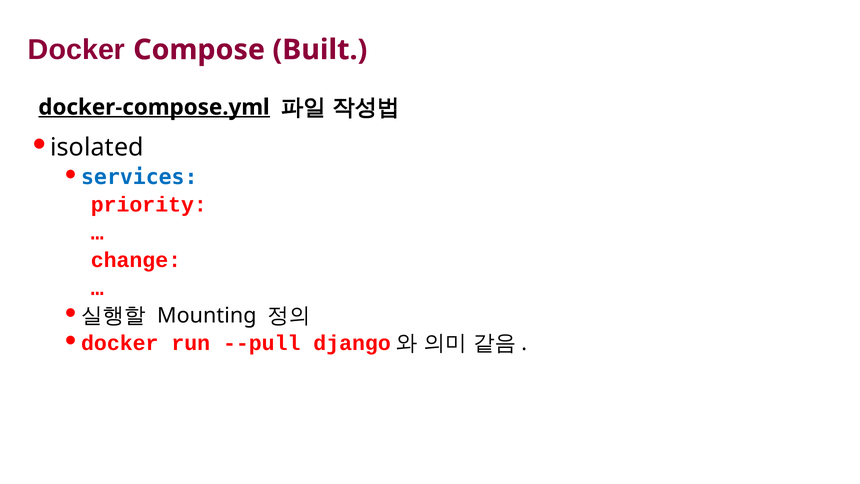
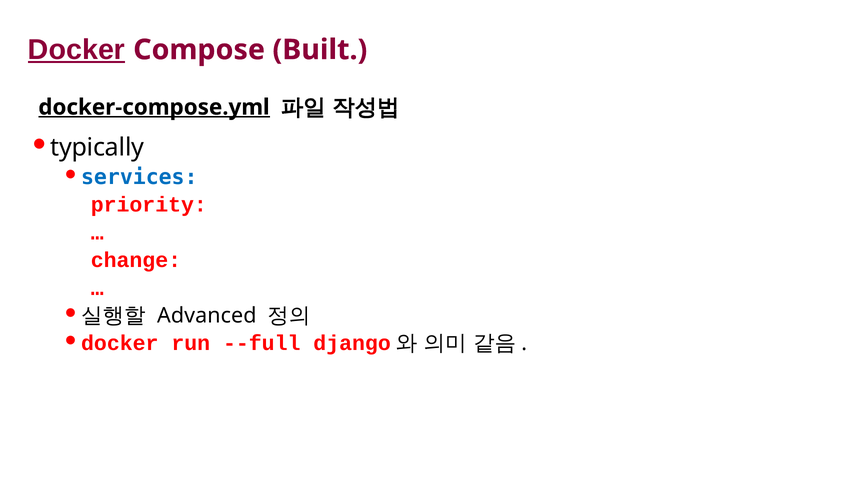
Docker underline: none -> present
isolated: isolated -> typically
Mounting: Mounting -> Advanced
--pull: --pull -> --full
